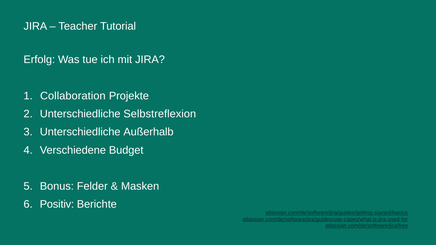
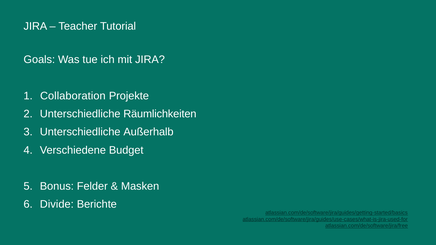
Erfolg: Erfolg -> Goals
Selbstreflexion: Selbstreflexion -> Räumlichkeiten
Positiv: Positiv -> Divide
